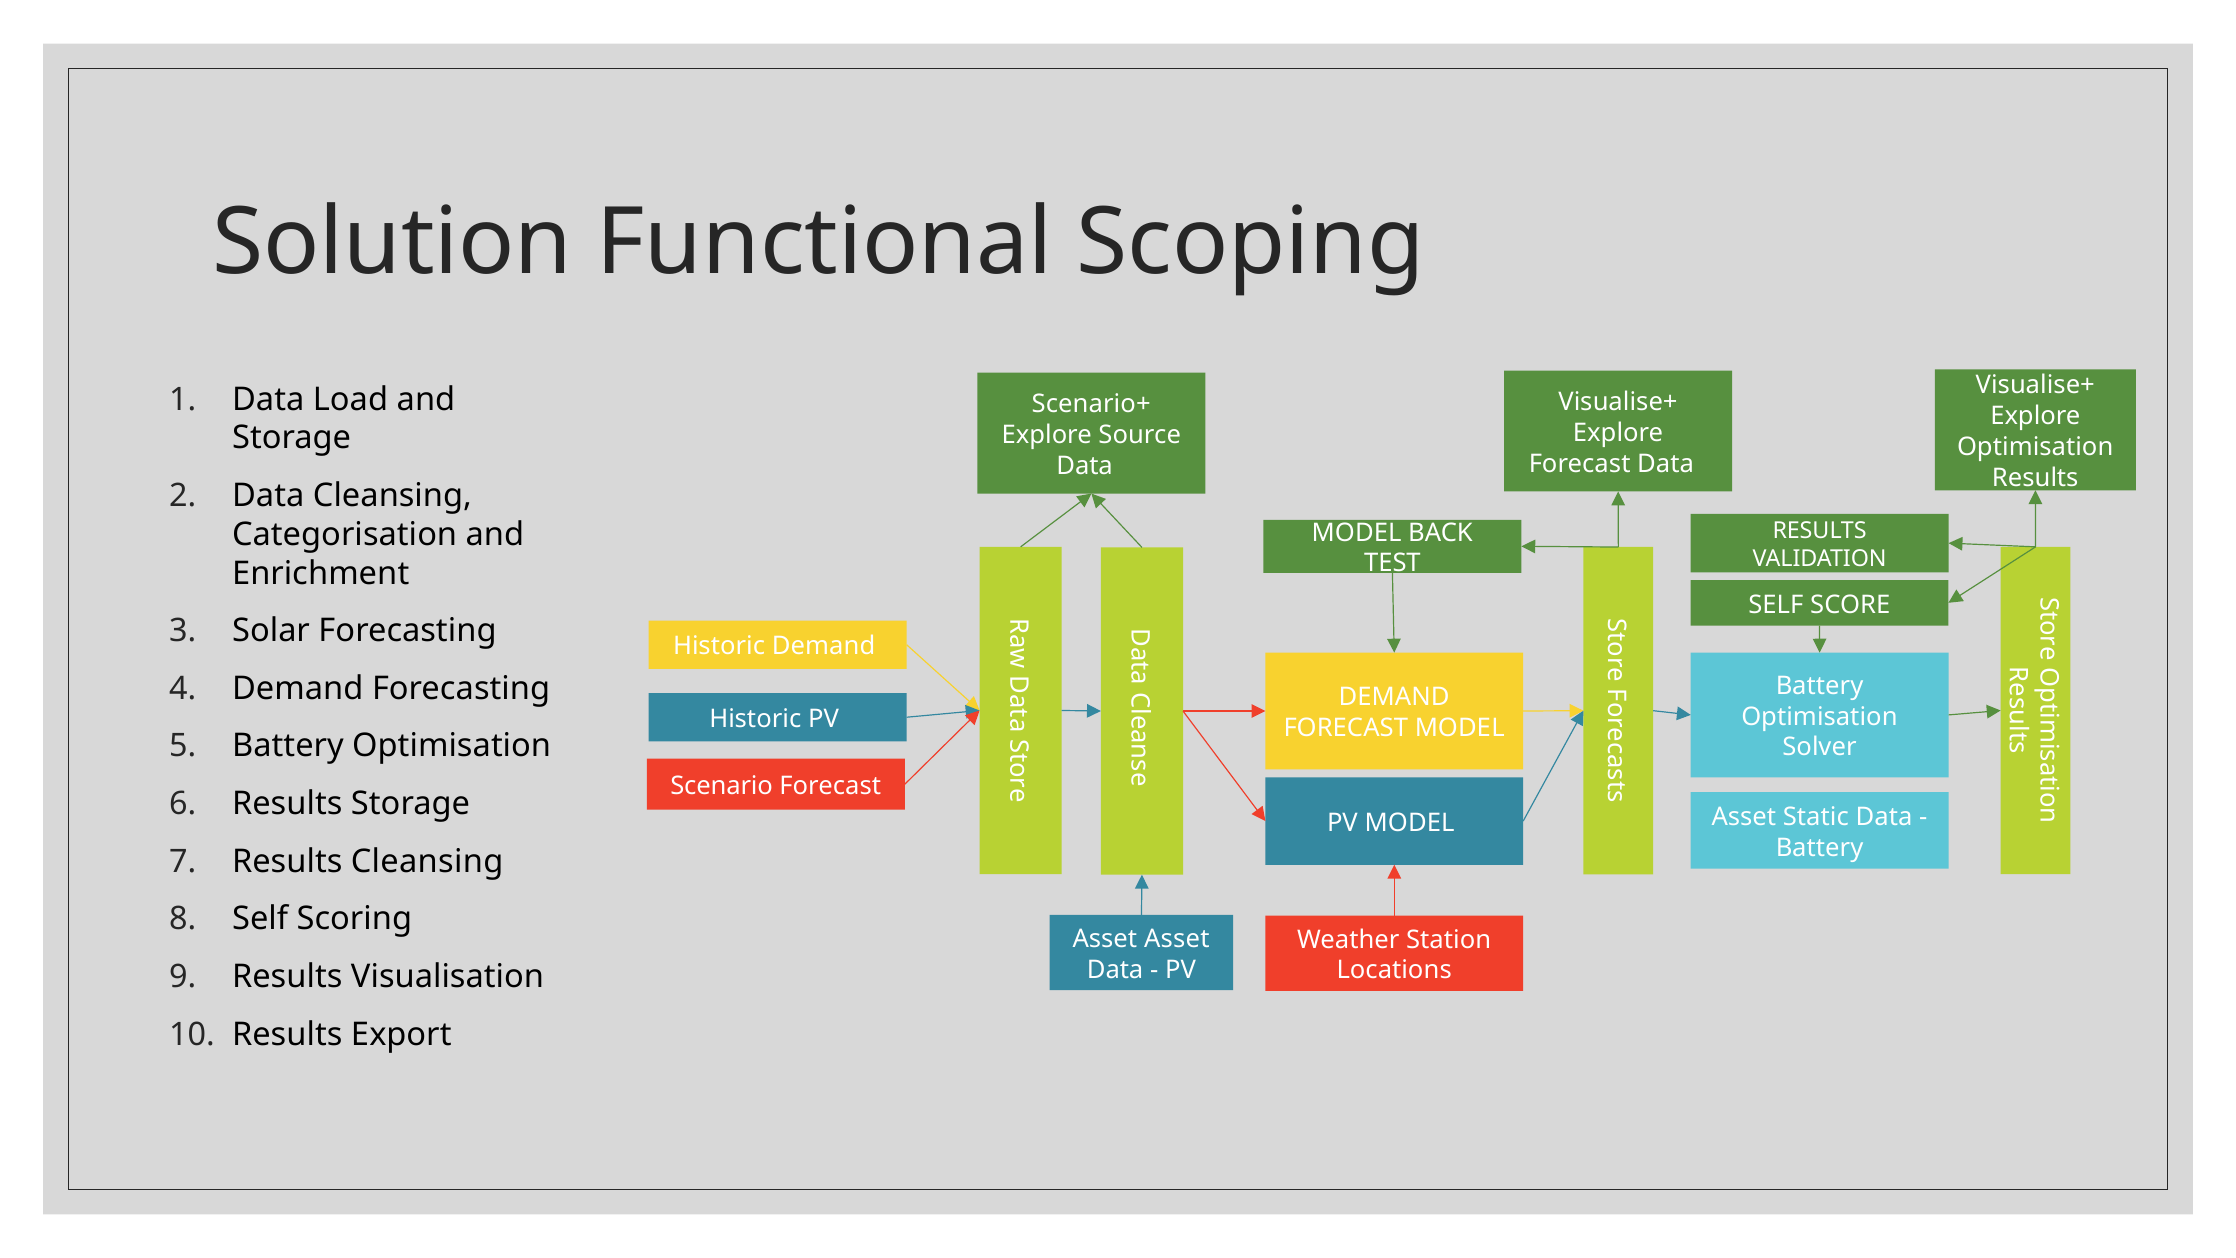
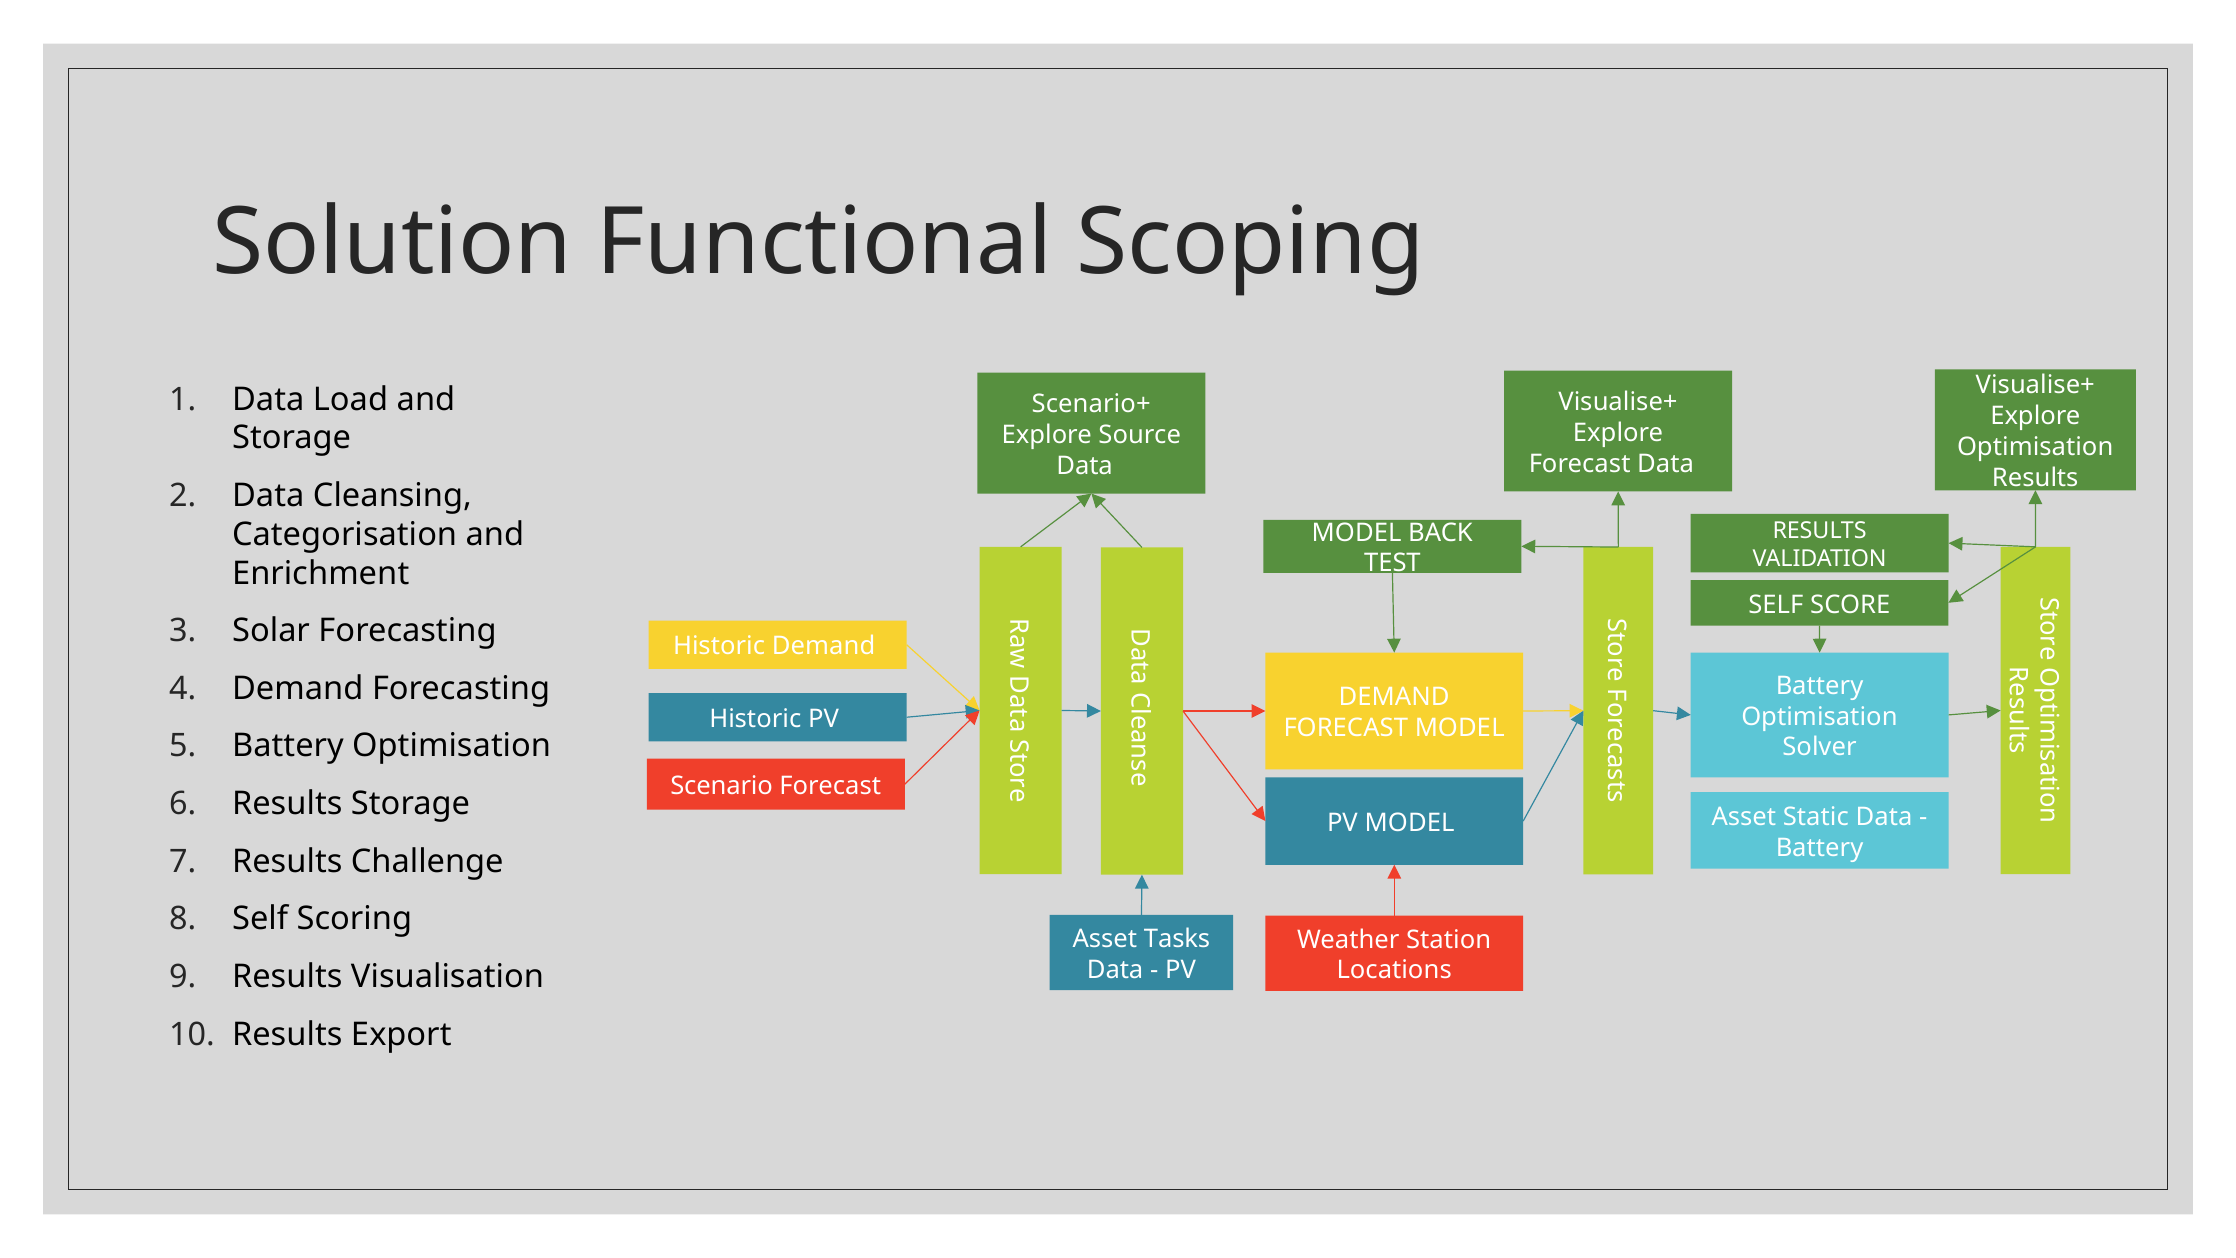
Results Cleansing: Cleansing -> Challenge
Asset Asset: Asset -> Tasks
